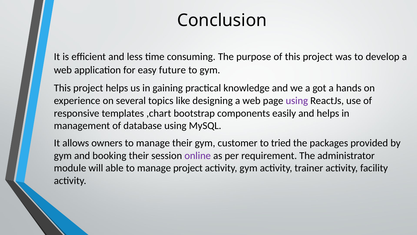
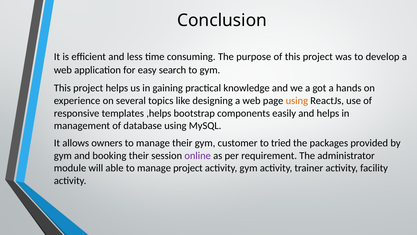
future: future -> search
using at (297, 101) colour: purple -> orange
,chart: ,chart -> ,helps
